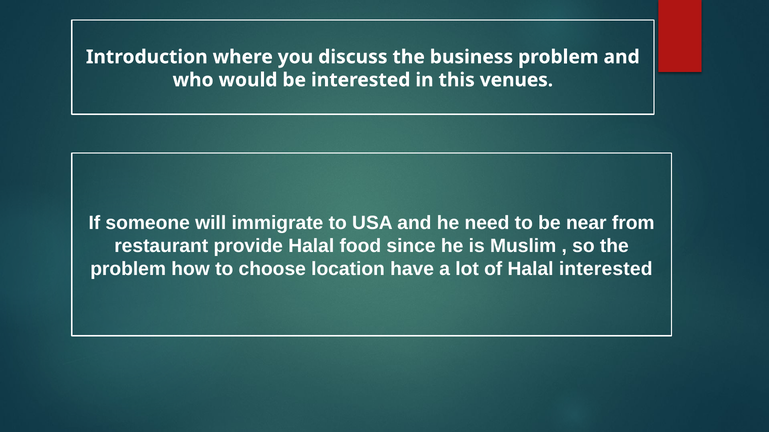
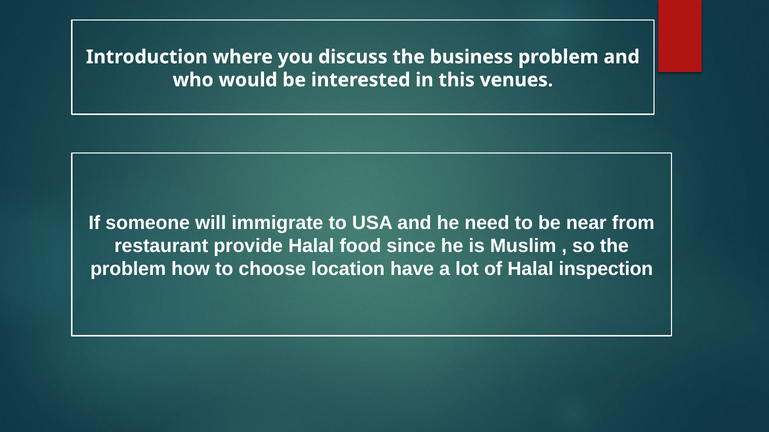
Halal interested: interested -> inspection
